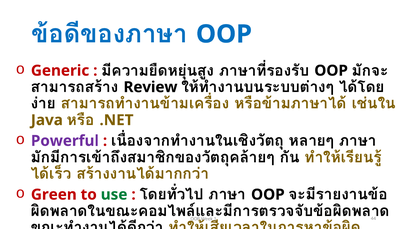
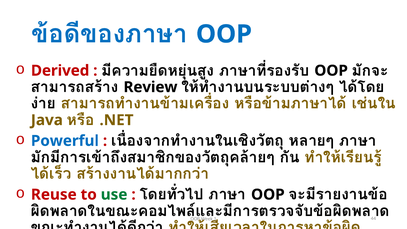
Generic: Generic -> Derived
Powerful colour: purple -> blue
Green: Green -> Reuse
